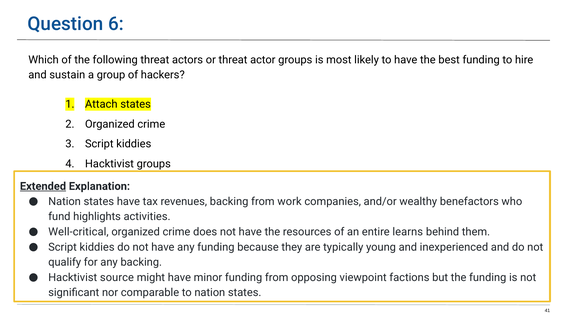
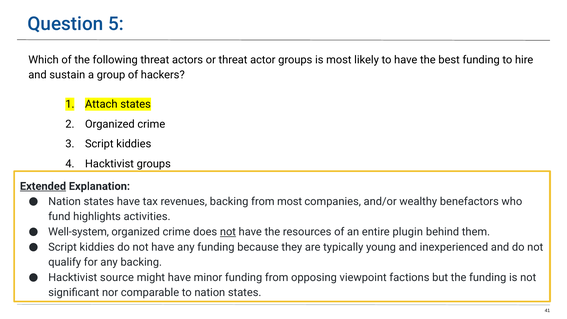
6: 6 -> 5
from work: work -> most
Well-critical: Well-critical -> Well-system
not at (228, 232) underline: none -> present
learns: learns -> plugin
